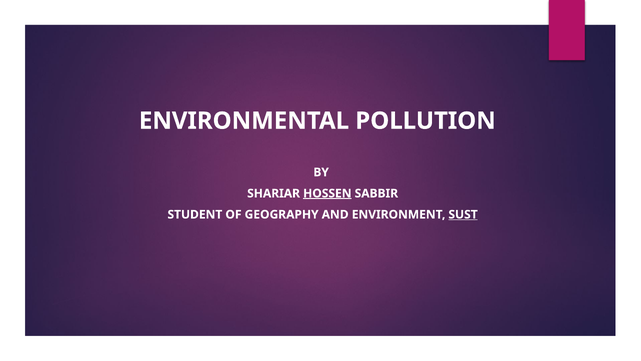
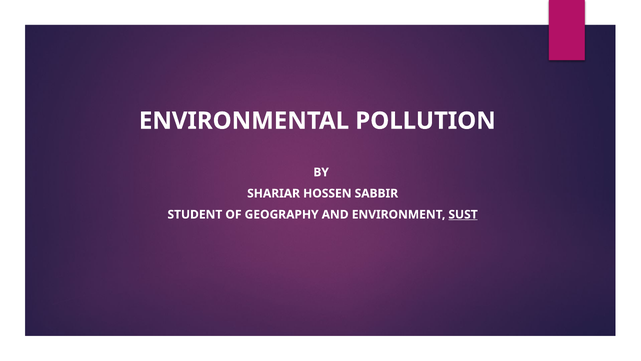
HOSSEN underline: present -> none
